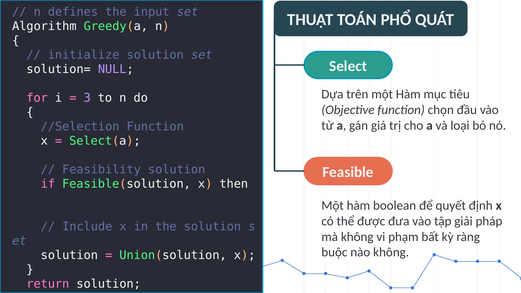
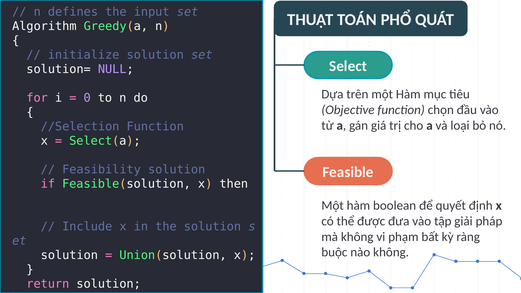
3: 3 -> 0
